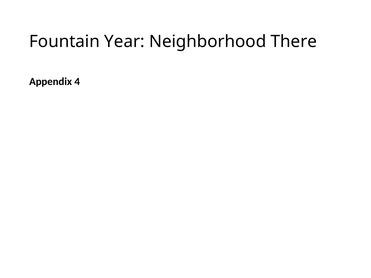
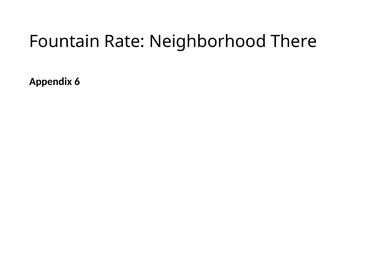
Year: Year -> Rate
4: 4 -> 6
